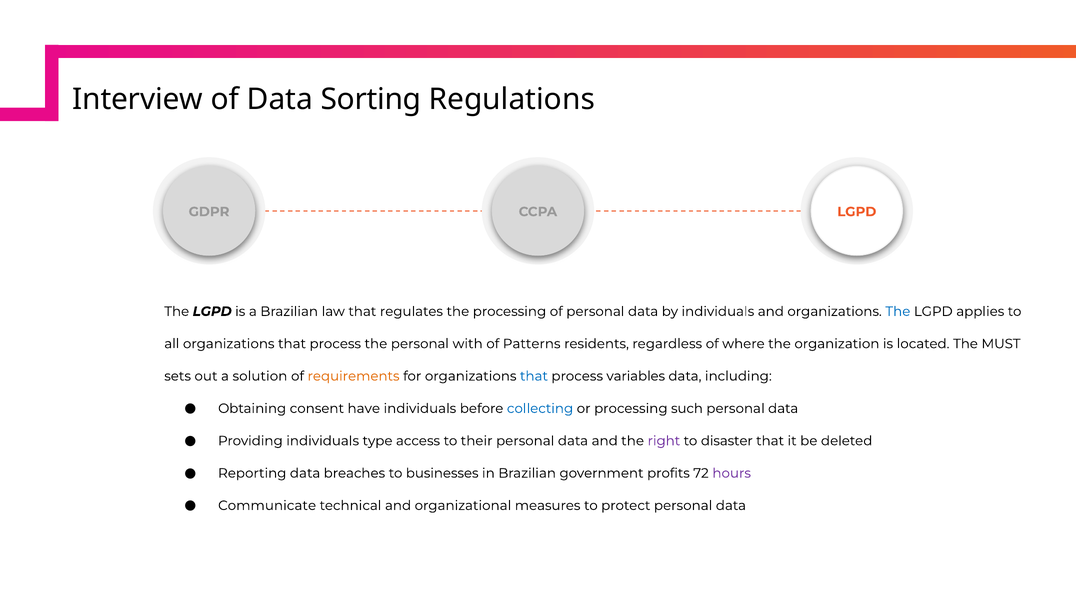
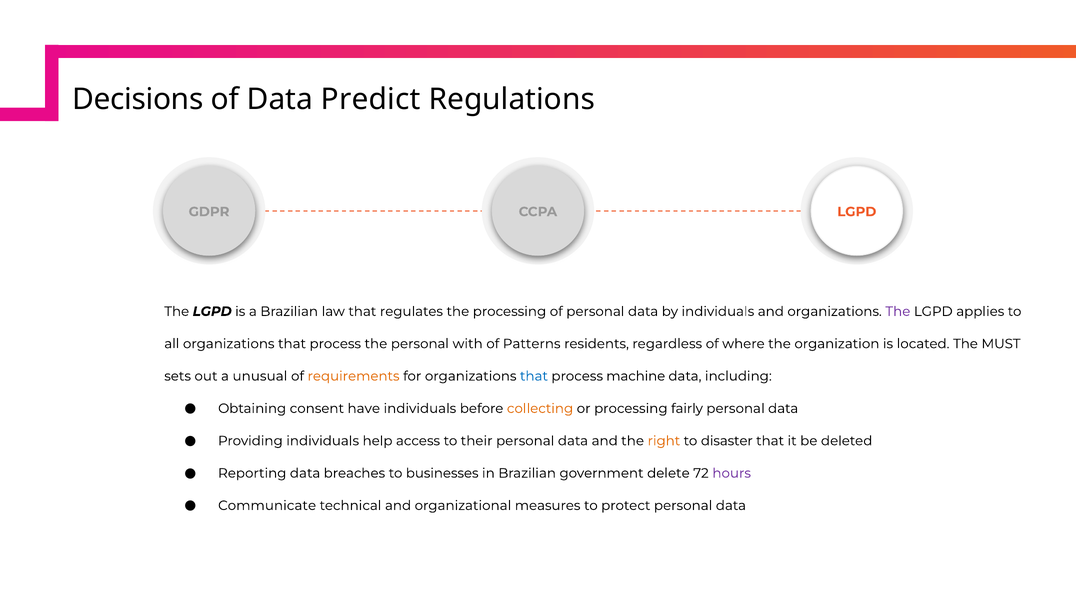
Interview: Interview -> Decisions
Sorting: Sorting -> Predict
The at (898, 312) colour: blue -> purple
solution: solution -> unusual
variables: variables -> machine
collecting colour: blue -> orange
such: such -> fairly
type: type -> help
right colour: purple -> orange
profits: profits -> delete
